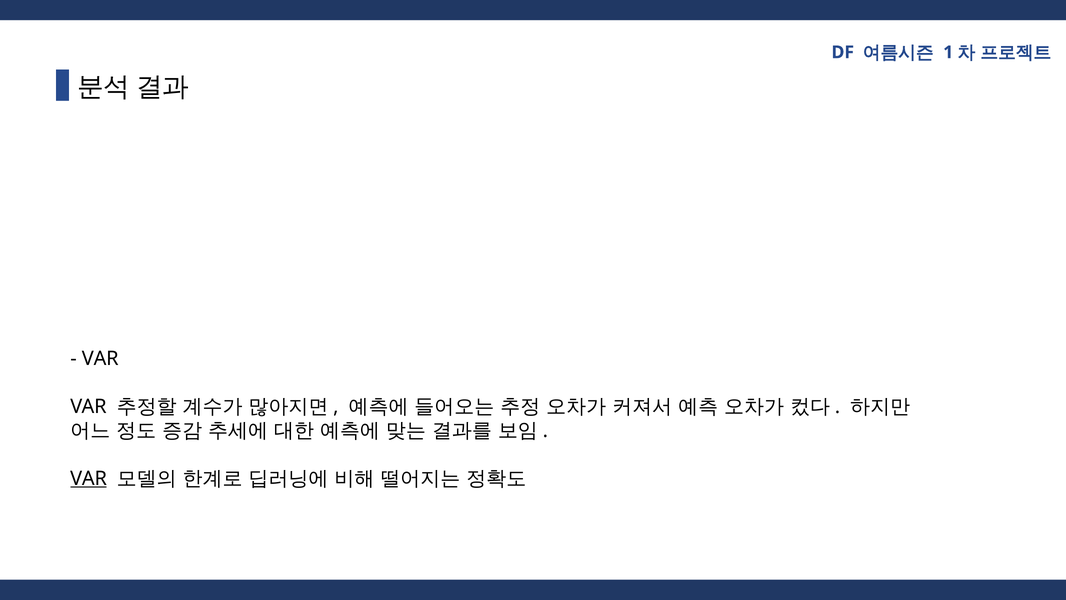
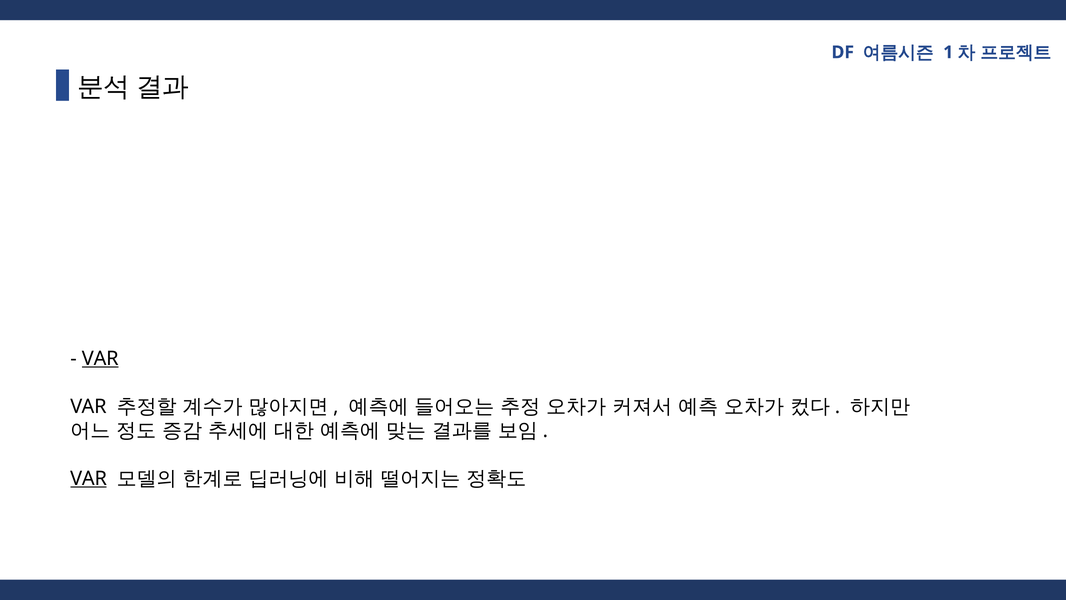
VAR at (100, 358) underline: none -> present
